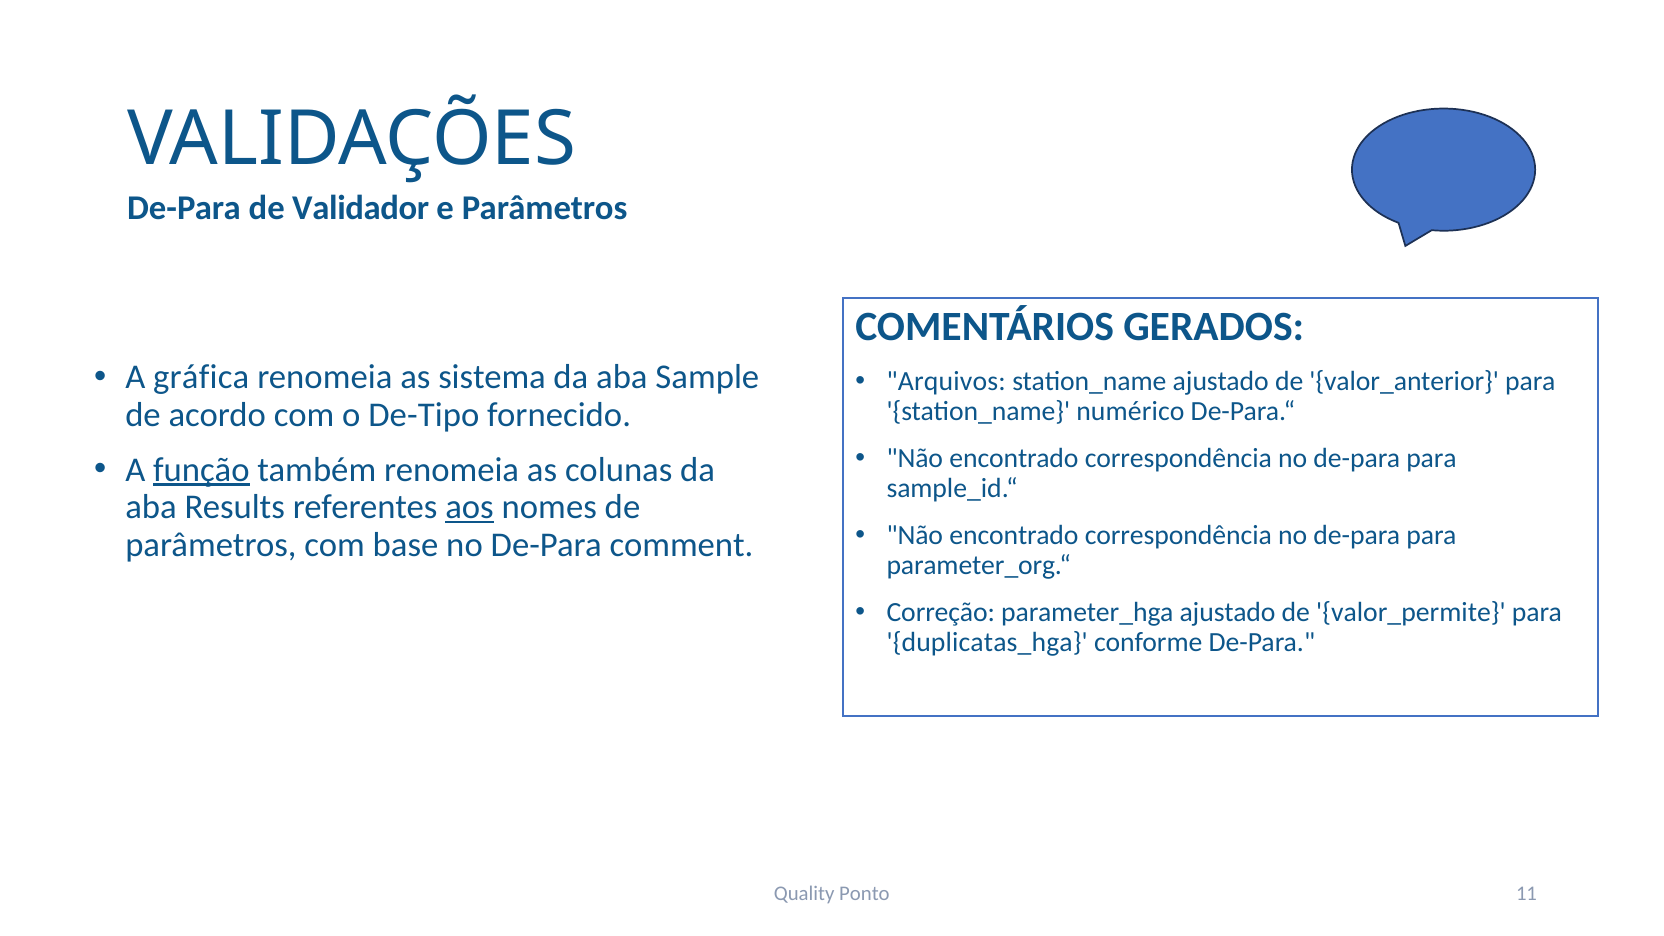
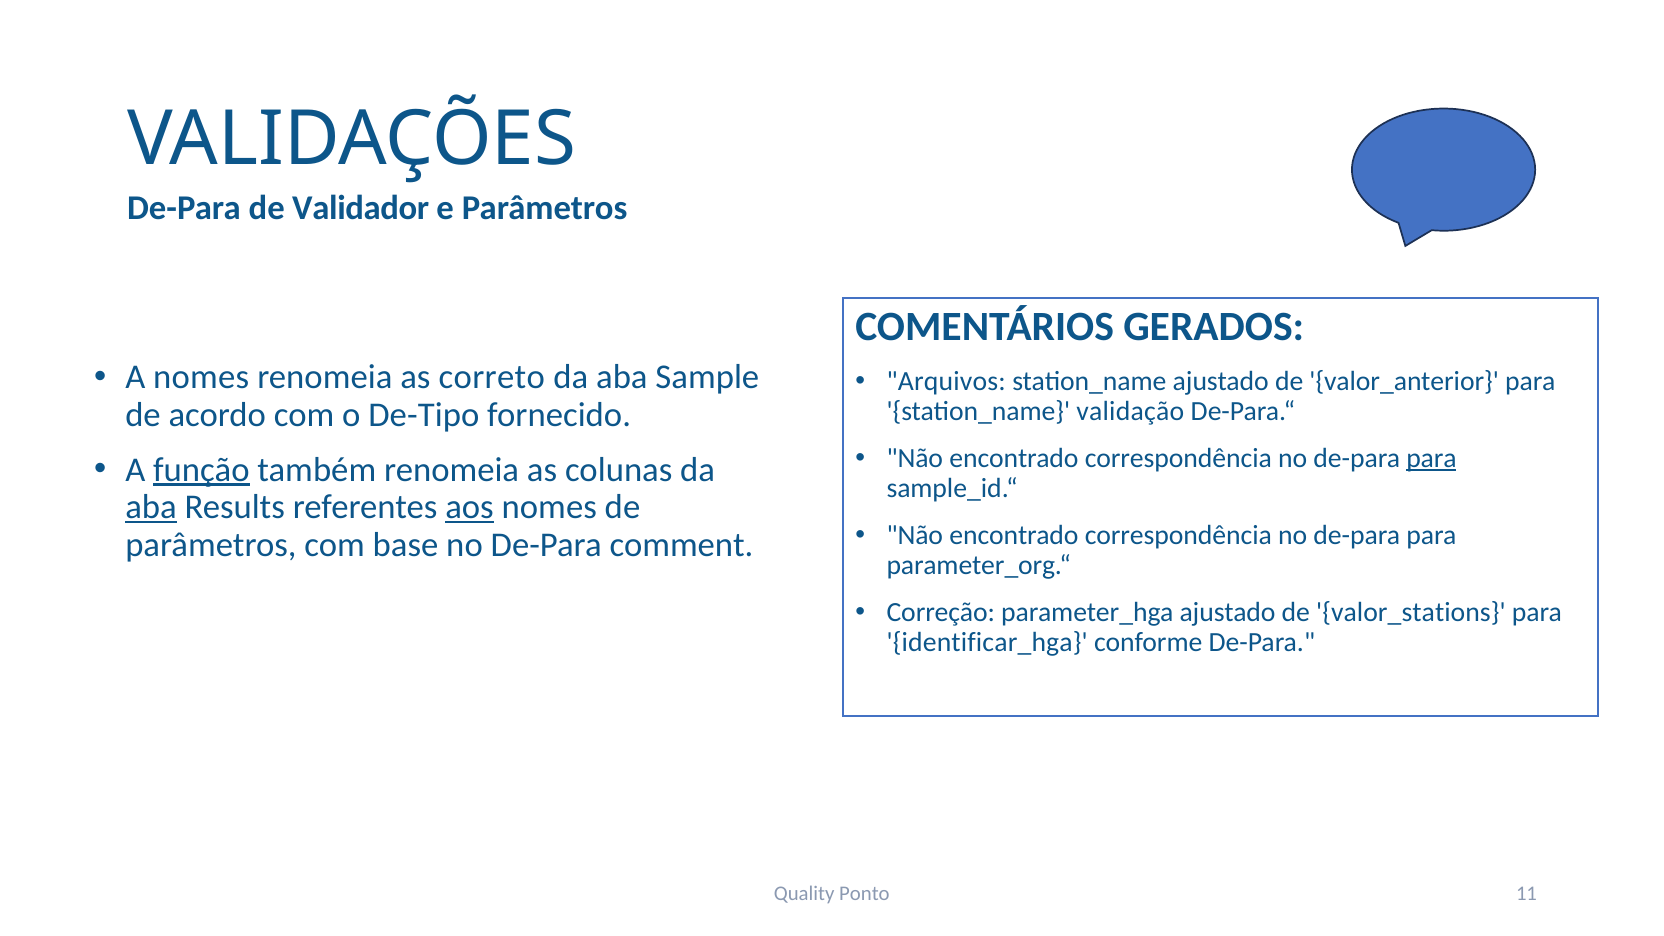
A gráfica: gráfica -> nomes
sistema: sistema -> correto
numérico: numérico -> validação
para at (1431, 458) underline: none -> present
aba at (151, 507) underline: none -> present
valor_permite: valor_permite -> valor_stations
duplicatas_hga: duplicatas_hga -> identificar_hga
